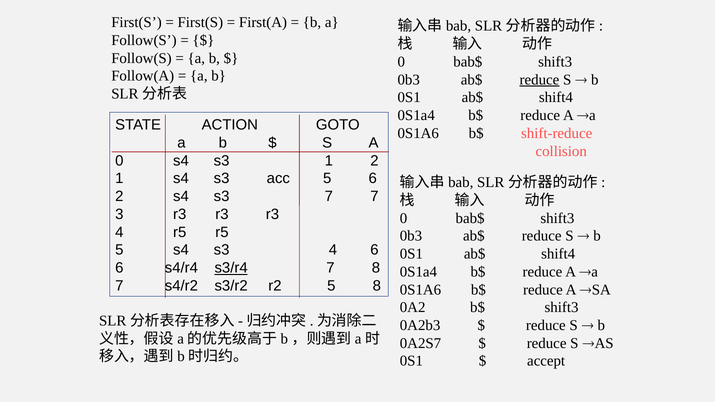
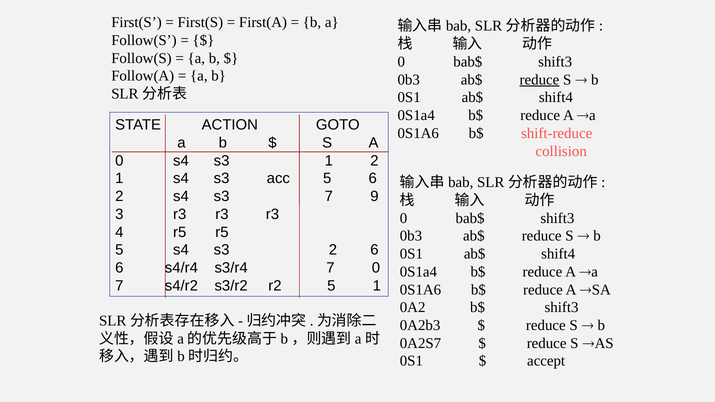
7 7: 7 -> 9
s3 4: 4 -> 2
s3/r4 underline: present -> none
7 8: 8 -> 0
5 8: 8 -> 1
